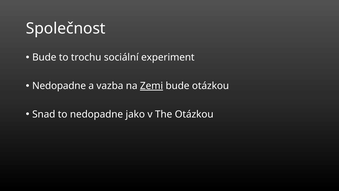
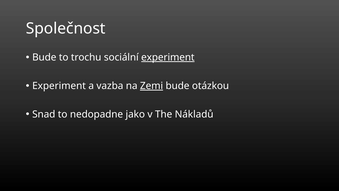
experiment at (168, 57) underline: none -> present
Nedopadne at (59, 86): Nedopadne -> Experiment
The Otázkou: Otázkou -> Nákladů
